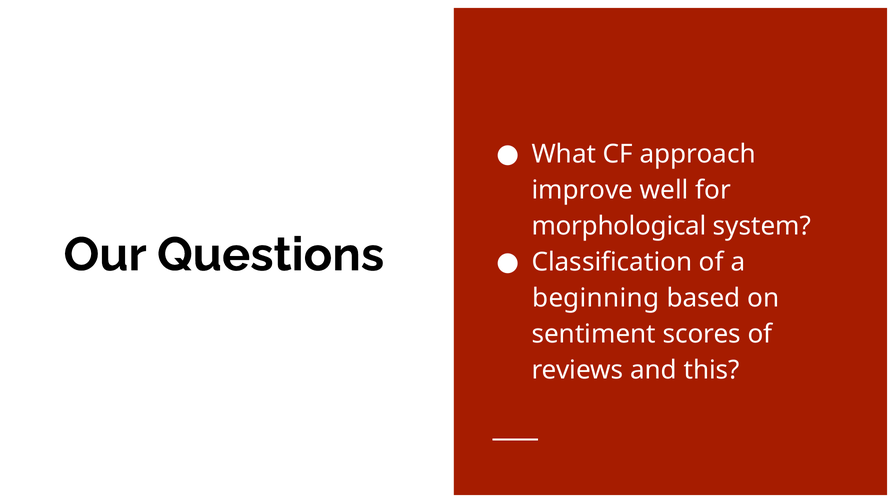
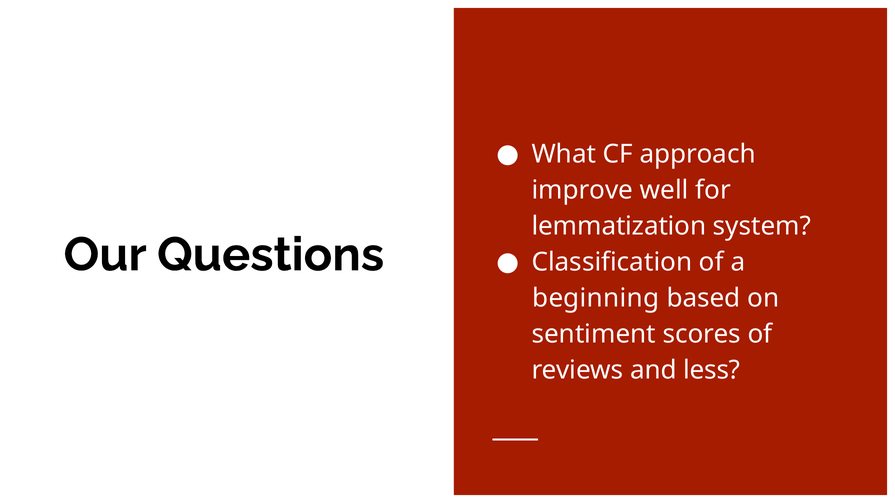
morphological: morphological -> lemmatization
this: this -> less
